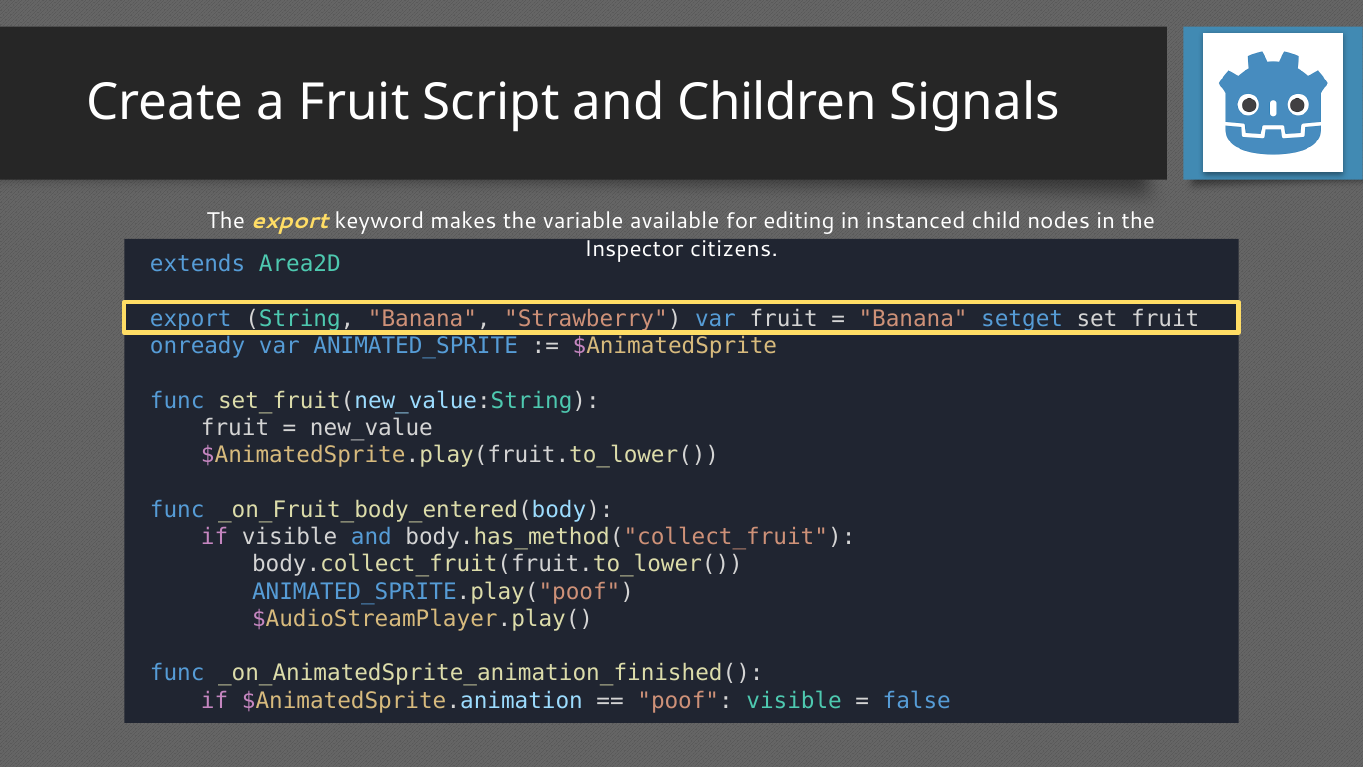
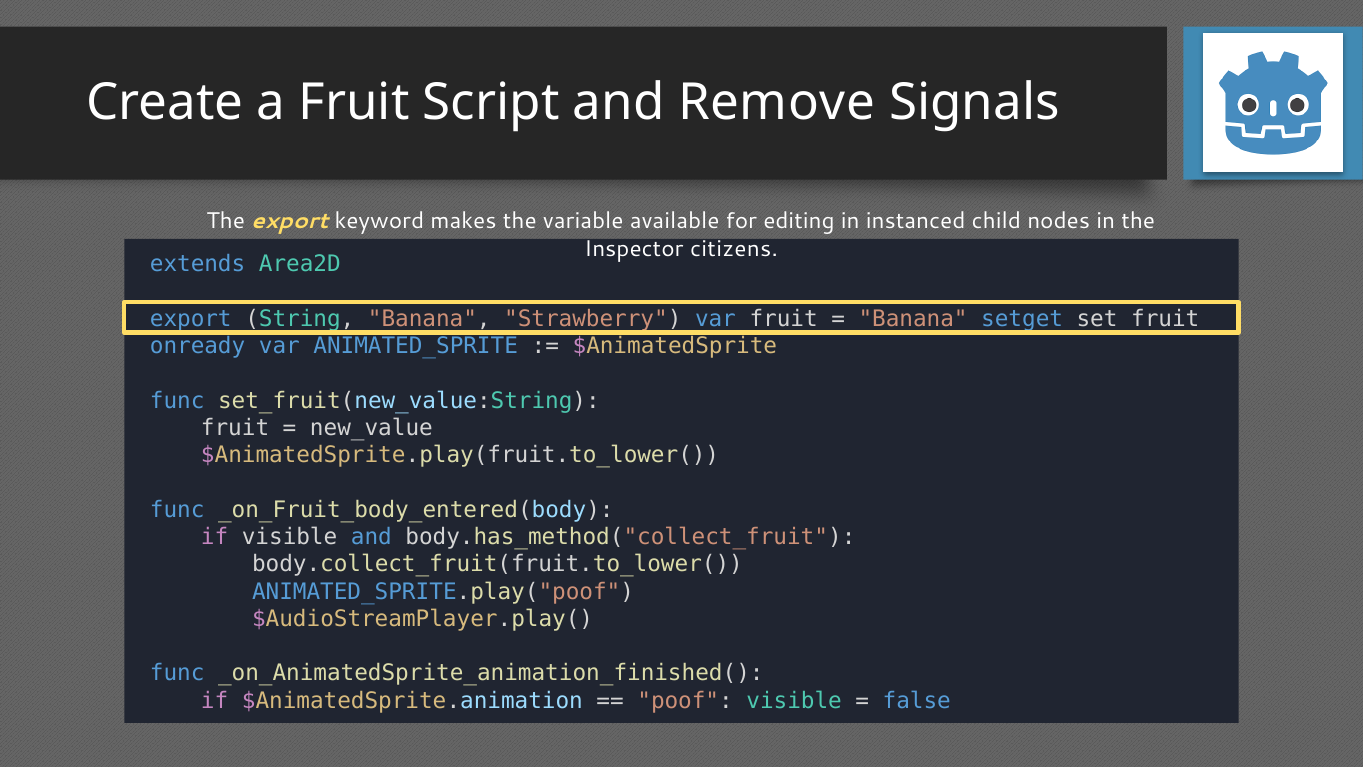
Children: Children -> Remove
